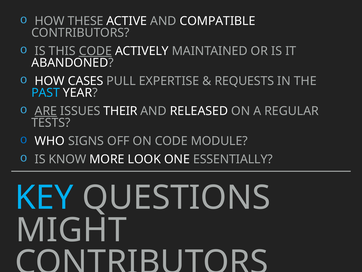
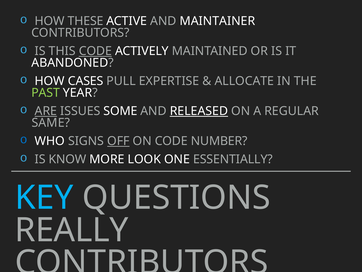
COMPATIBLE: COMPATIBLE -> MAINTAINER
REQUESTS: REQUESTS -> ALLOCATE
PAST colour: light blue -> light green
THEIR: THEIR -> SOME
RELEASED underline: none -> present
TESTS: TESTS -> SAME
OFF underline: none -> present
MODULE: MODULE -> NUMBER
MIGHT: MIGHT -> REALLY
